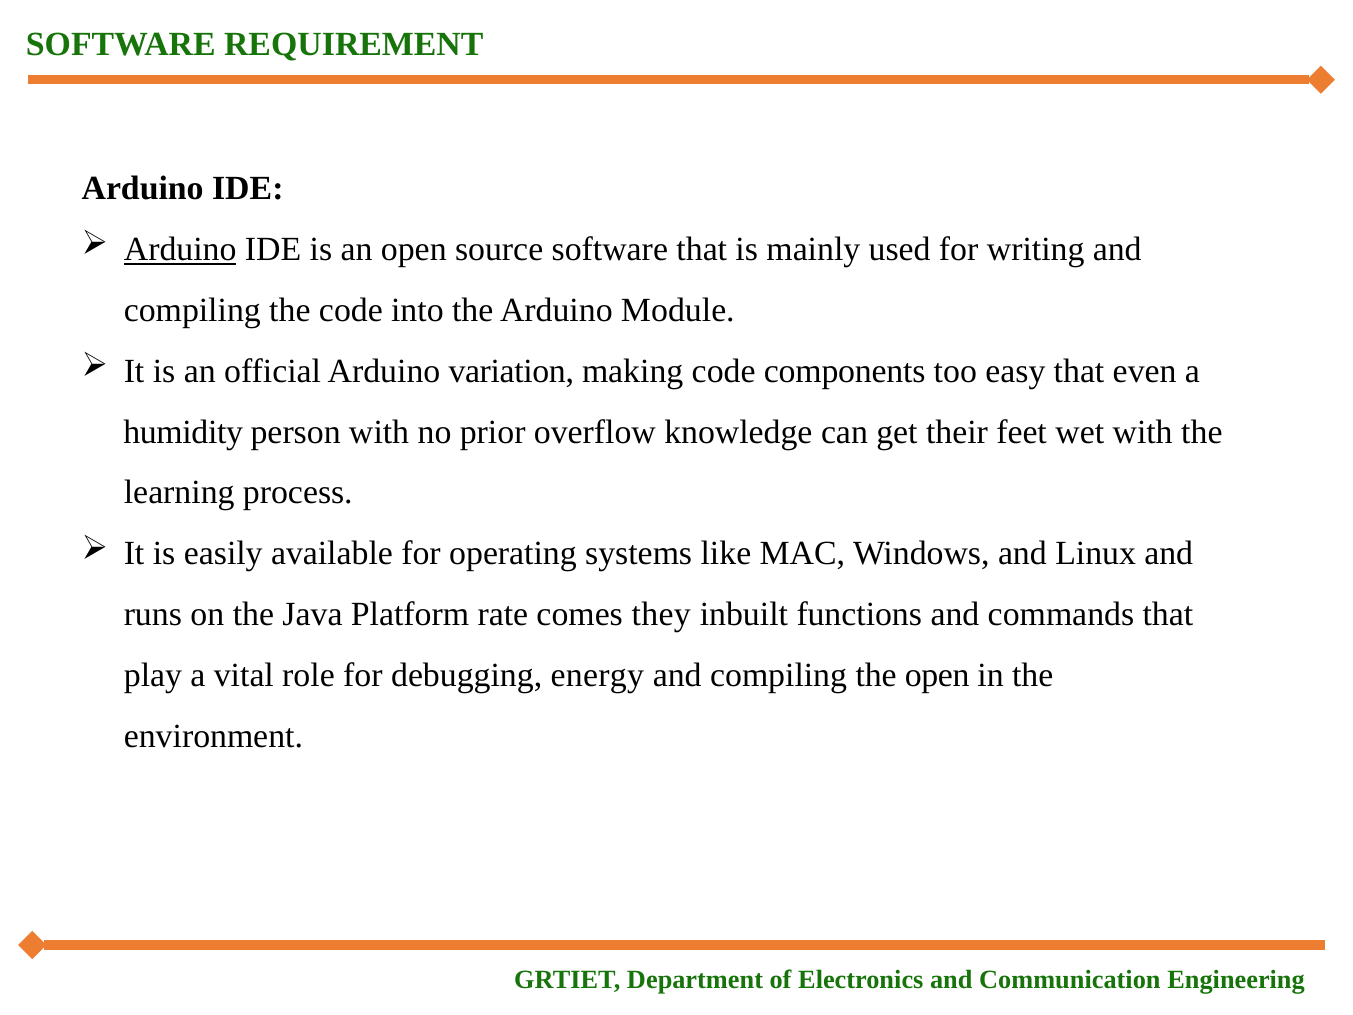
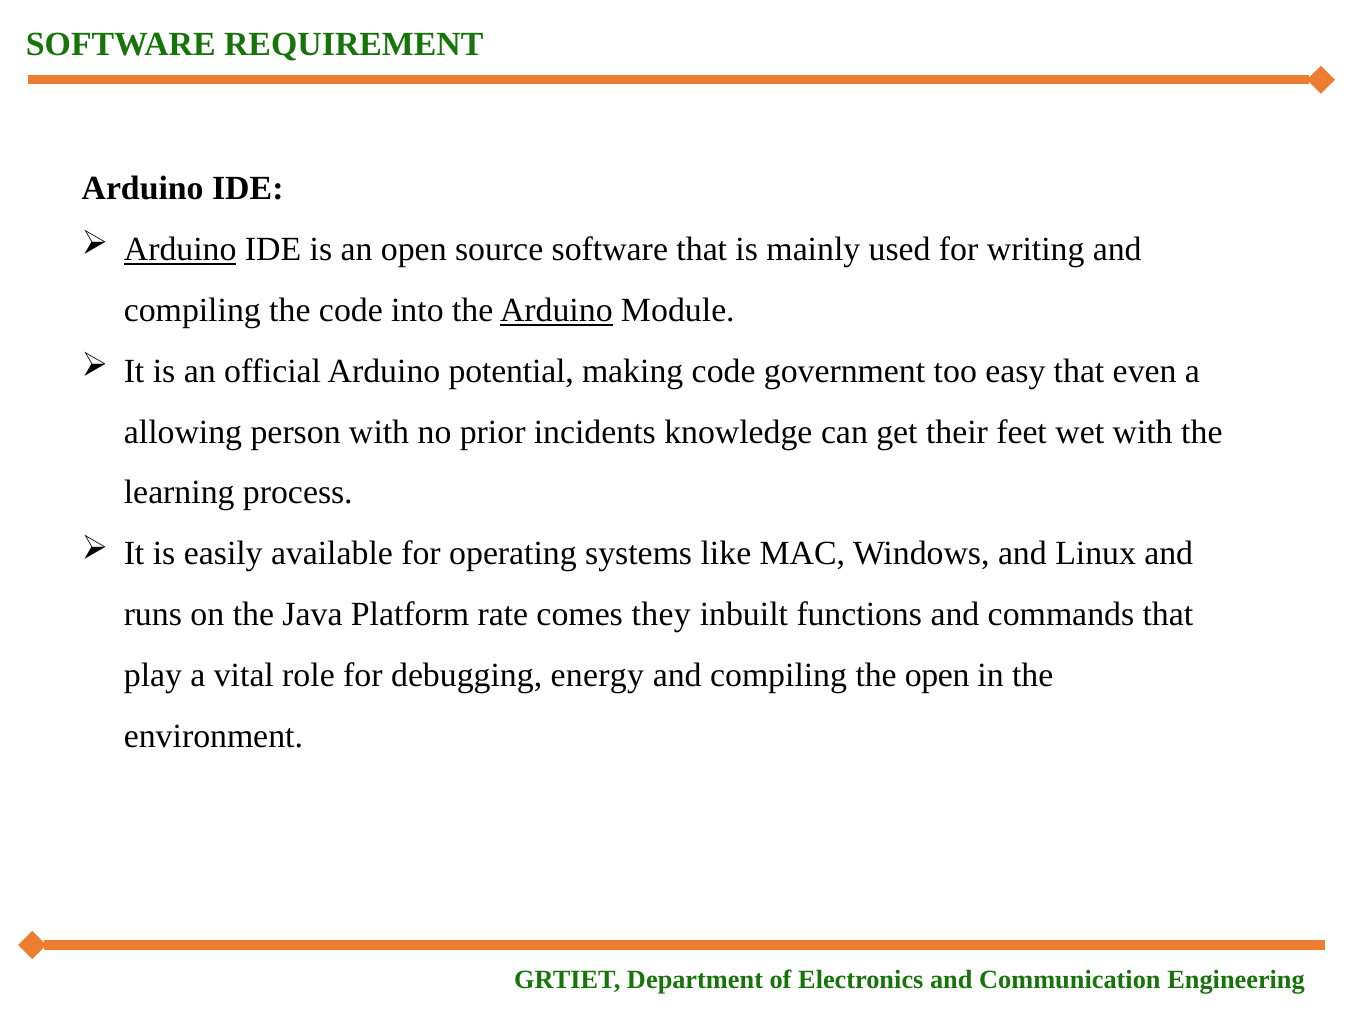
Arduino at (556, 310) underline: none -> present
variation: variation -> potential
components: components -> government
humidity: humidity -> allowing
overflow: overflow -> incidents
